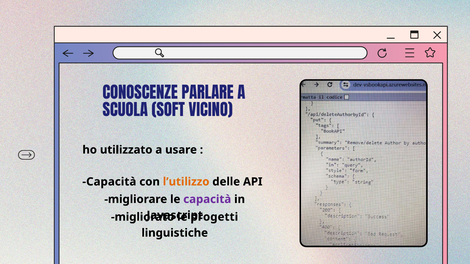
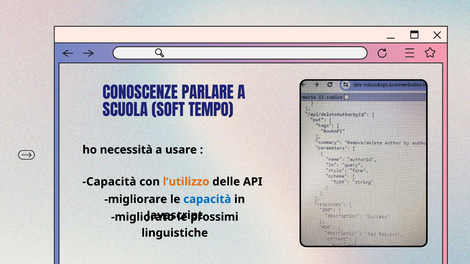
VICINO: VICINO -> TEMPO
utilizzato: utilizzato -> necessità
capacità at (207, 200) colour: purple -> blue
progetti: progetti -> prossimi
